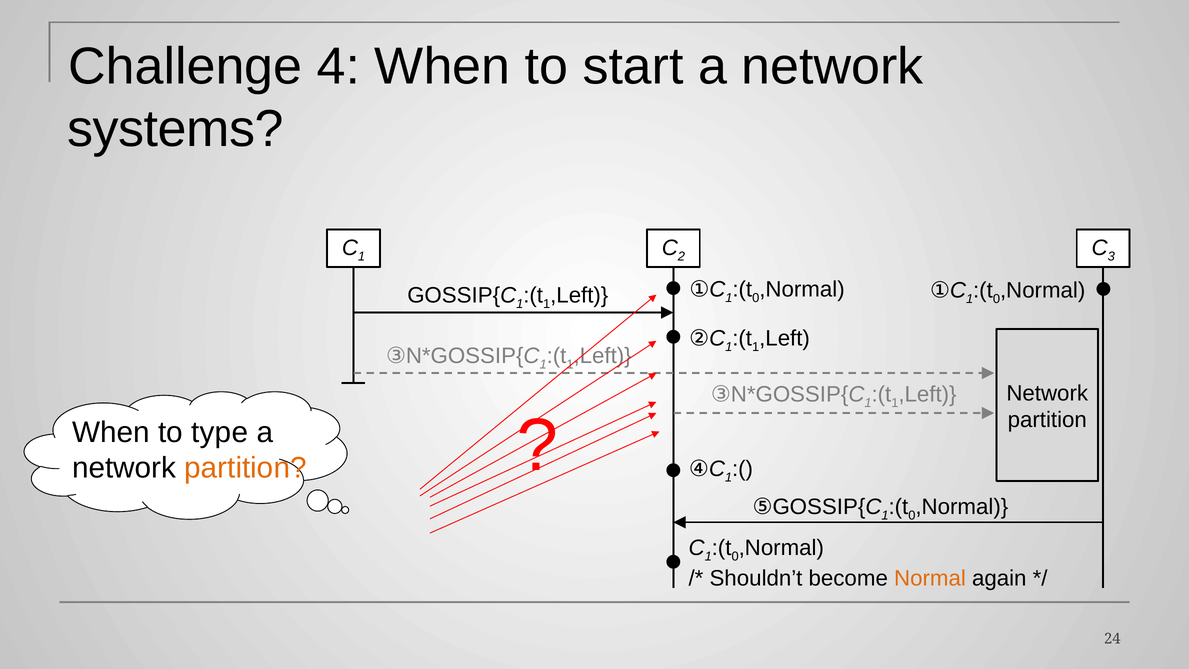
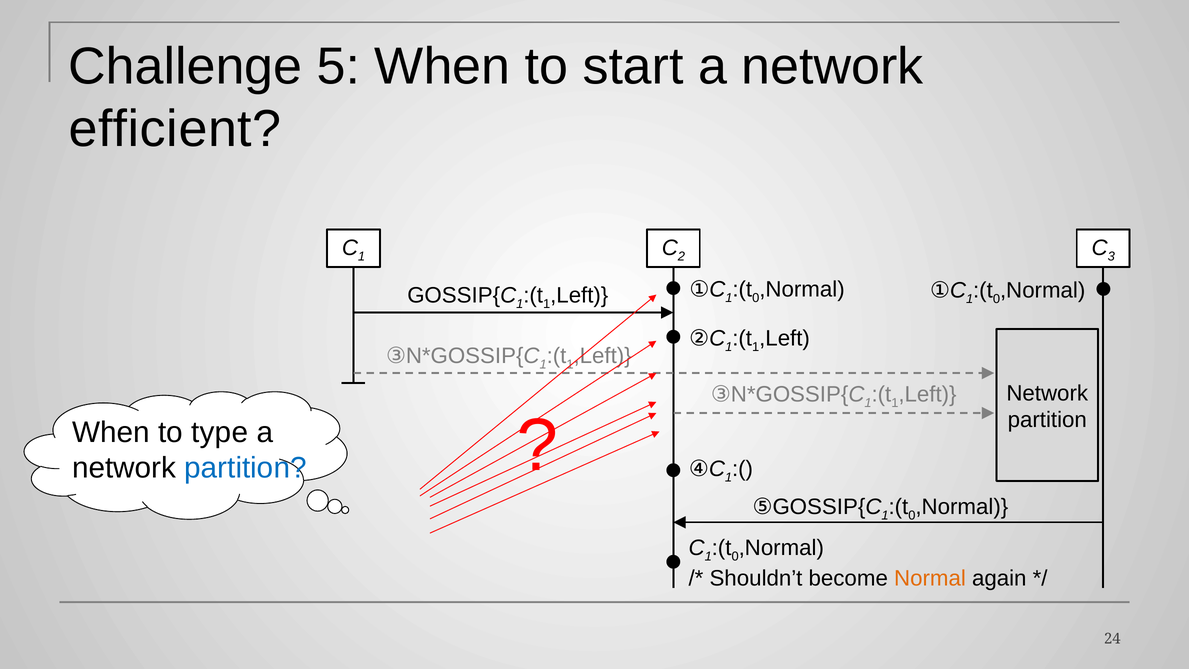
4: 4 -> 5
systems: systems -> efficient
partition at (245, 468) colour: orange -> blue
